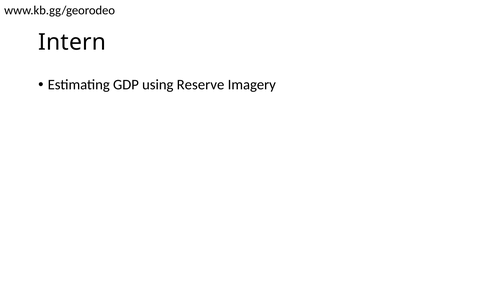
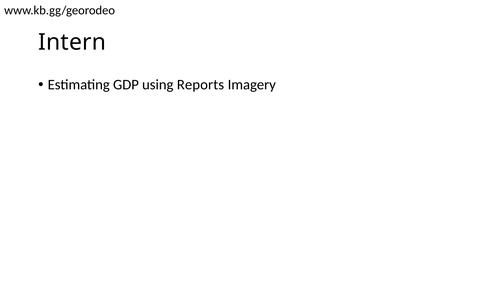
Reserve: Reserve -> Reports
